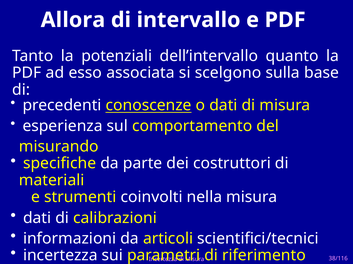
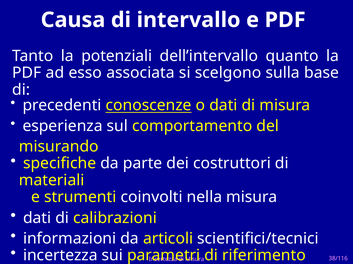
Allora: Allora -> Causa
